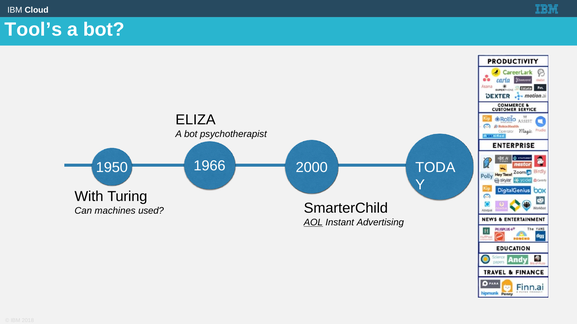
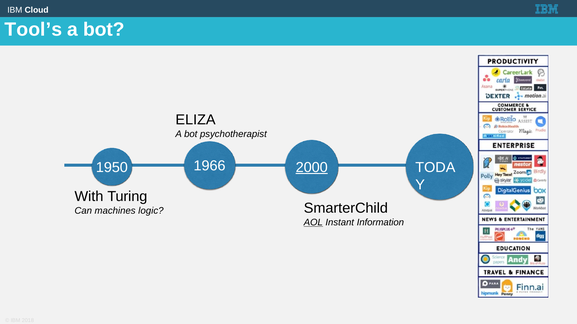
2000 underline: none -> present
used: used -> logic
Advertising: Advertising -> Information
